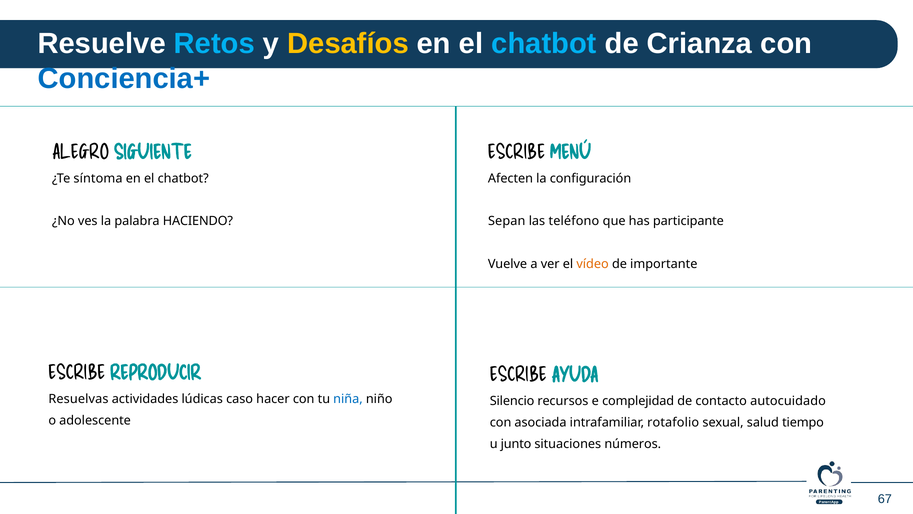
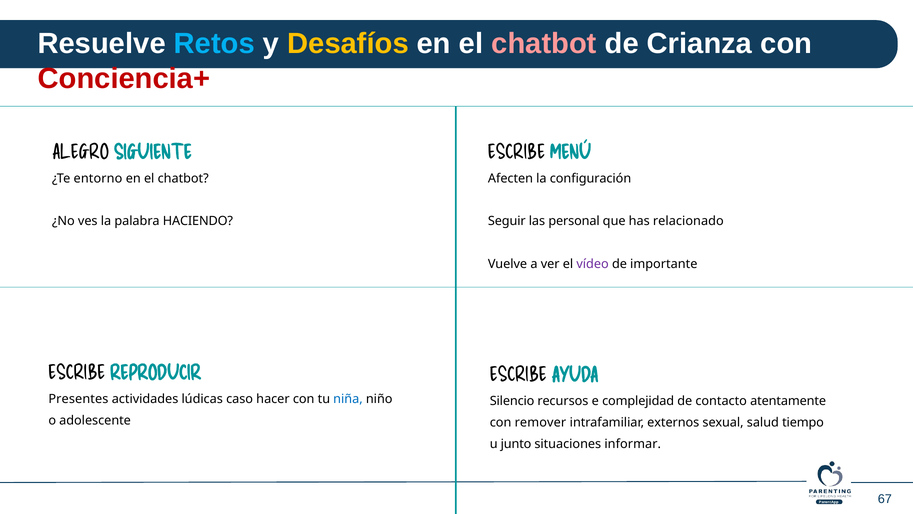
chatbot at (544, 44) colour: light blue -> pink
Conciencia+ colour: blue -> red
síntoma: síntoma -> entorno
Sepan: Sepan -> Seguir
teléfono: teléfono -> personal
participante: participante -> relacionado
vídeo colour: orange -> purple
Resuelvas: Resuelvas -> Presentes
autocuidado: autocuidado -> atentamente
asociada: asociada -> remover
rotafolio: rotafolio -> externos
números: números -> informar
